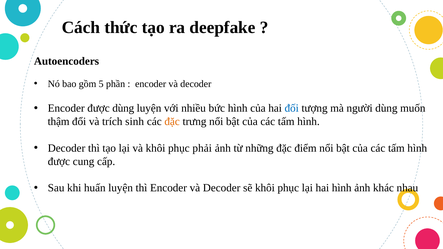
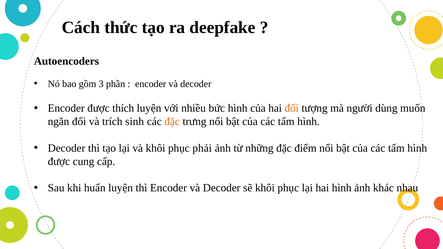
5: 5 -> 3
được dùng: dùng -> thích
đối colour: blue -> orange
thậm: thậm -> ngăn
